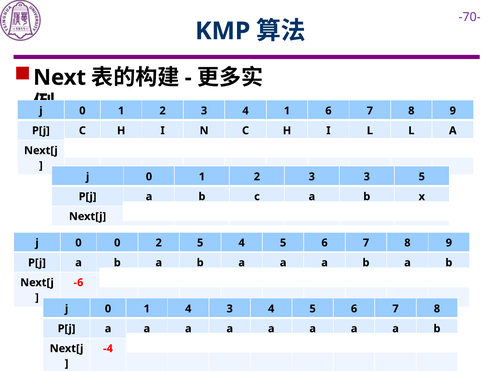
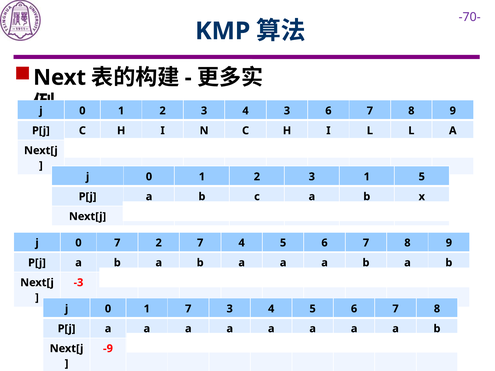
4 1: 1 -> 3
3 at (367, 177): 3 -> 1
j 0 0: 0 -> 7
2 5: 5 -> 7
-6: -6 -> -3
1 4: 4 -> 7
-4: -4 -> -9
